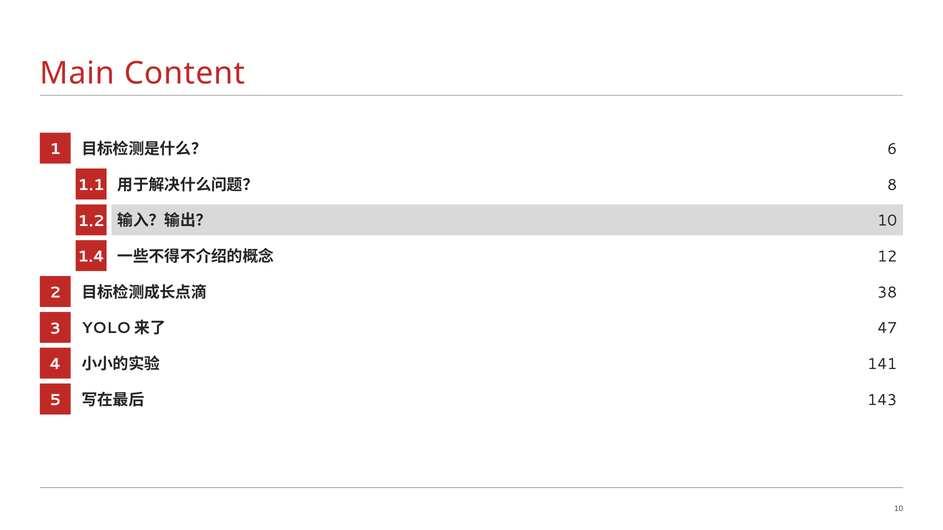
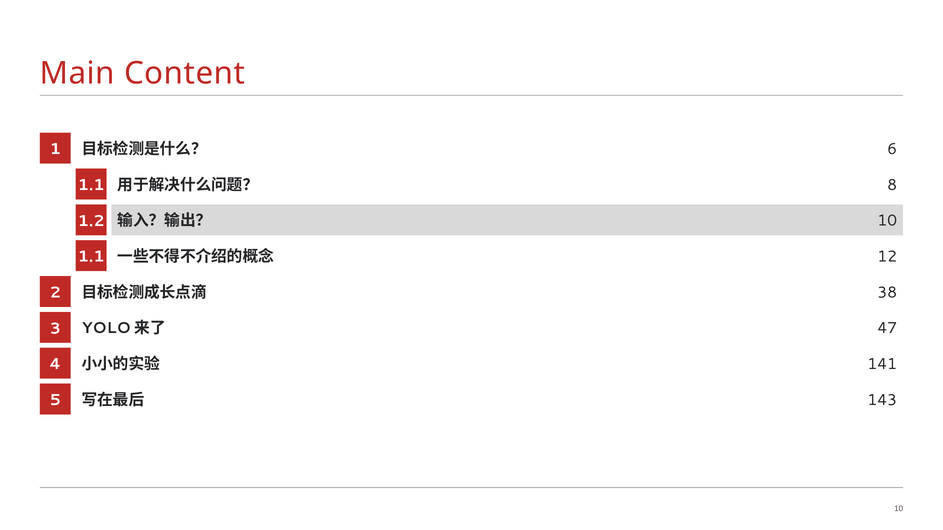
1.4 at (91, 257): 1.4 -> 1.1
